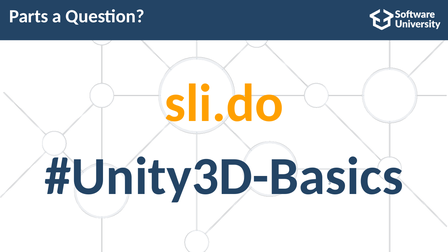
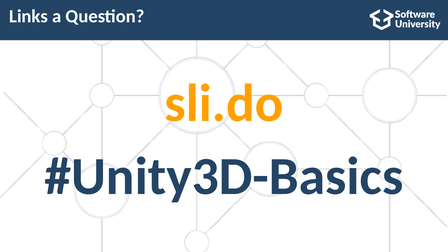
Parts: Parts -> Links
